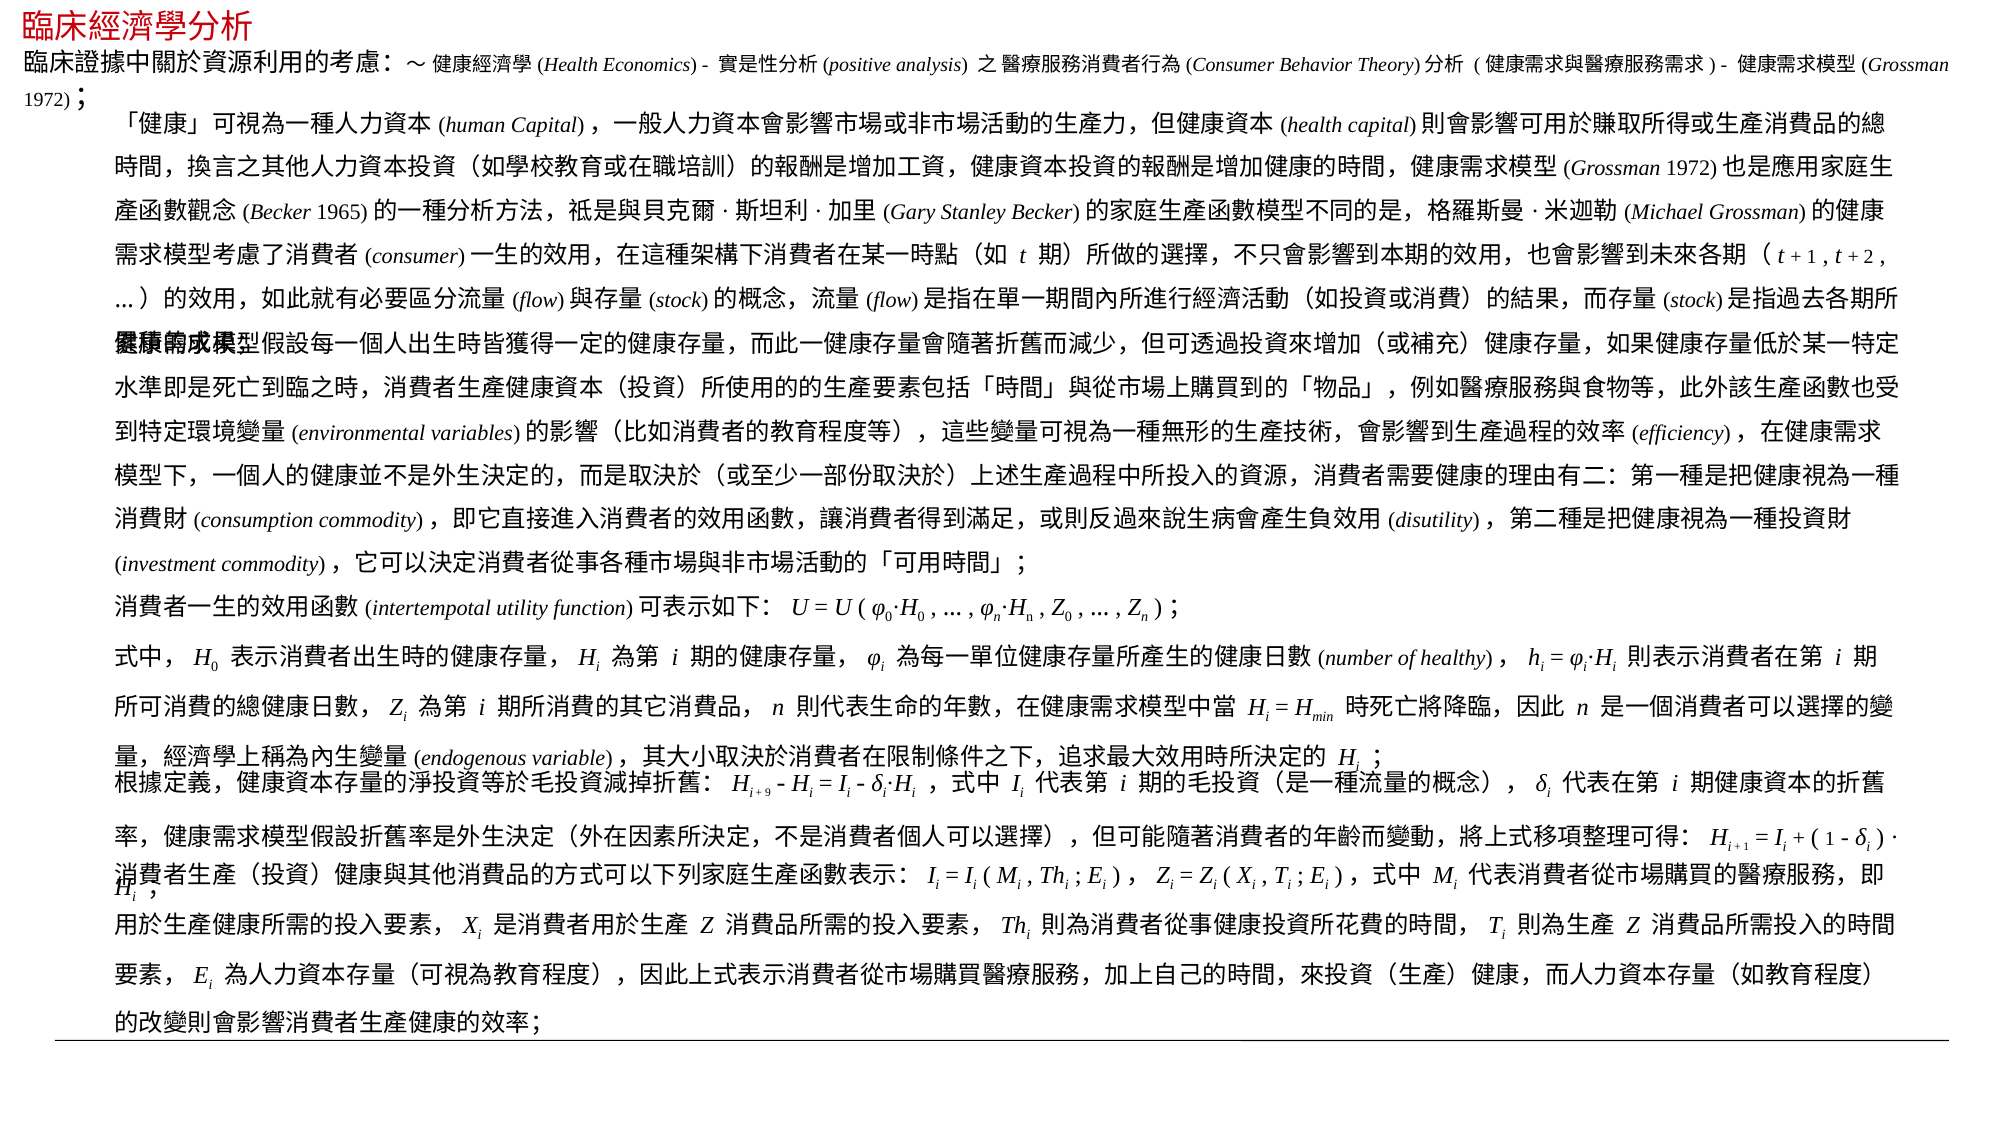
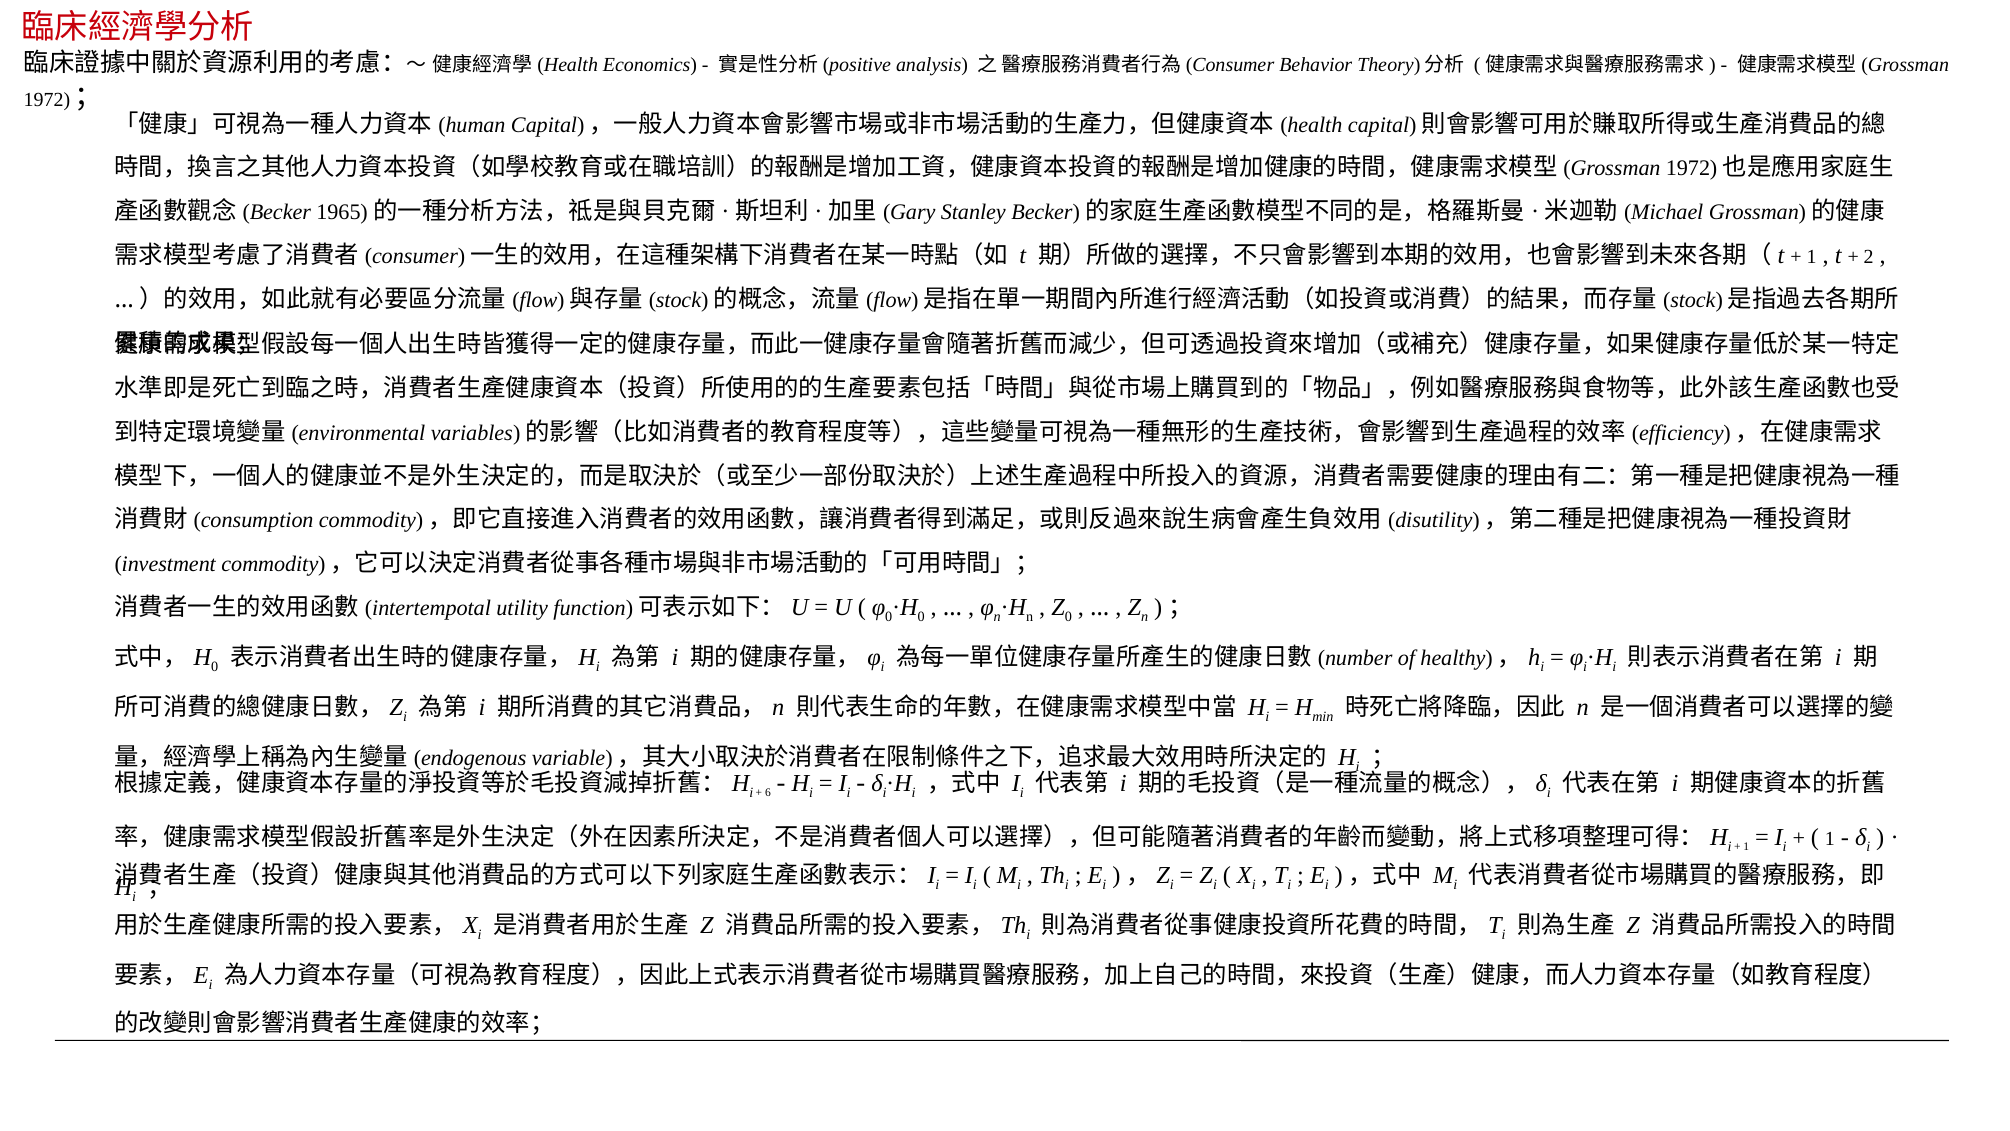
9: 9 -> 6
